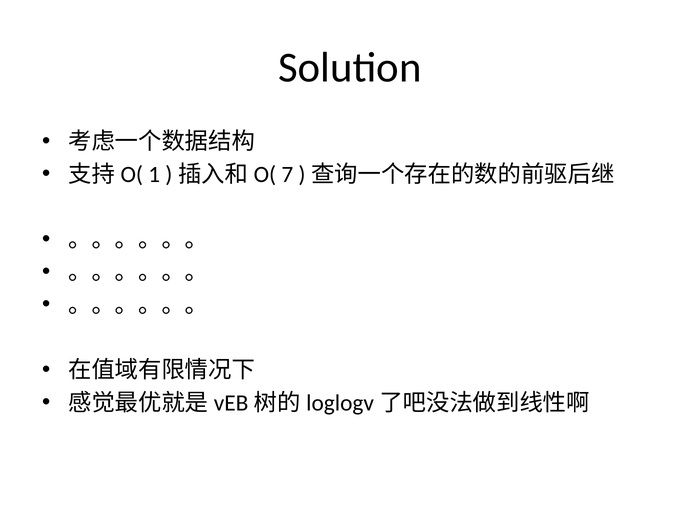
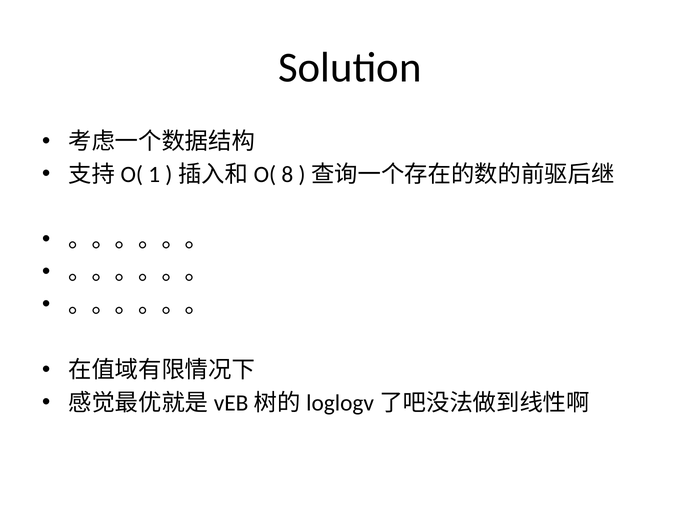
7: 7 -> 8
